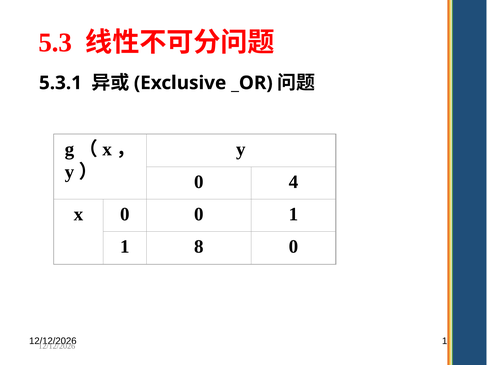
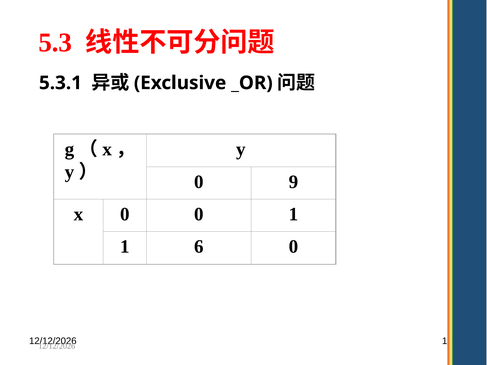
4: 4 -> 9
8: 8 -> 6
